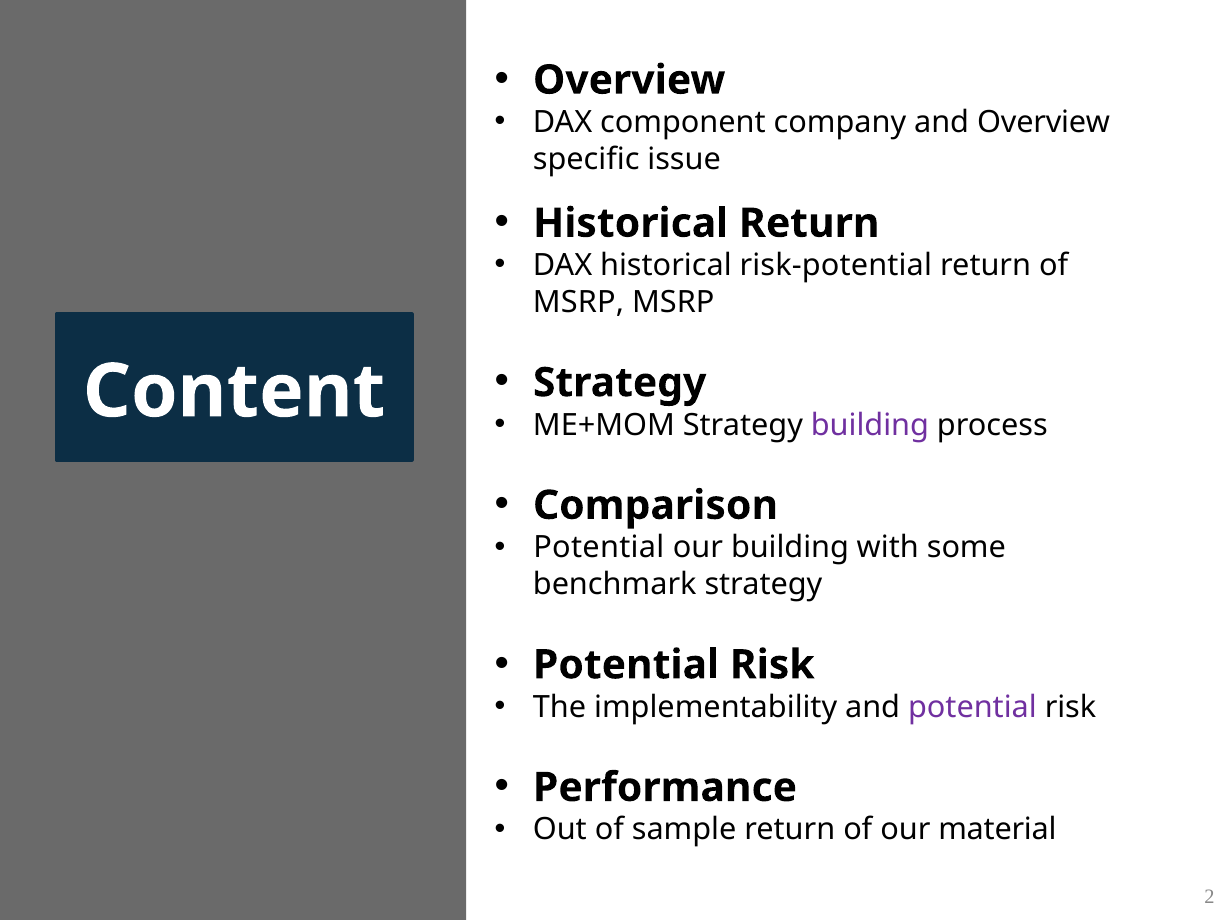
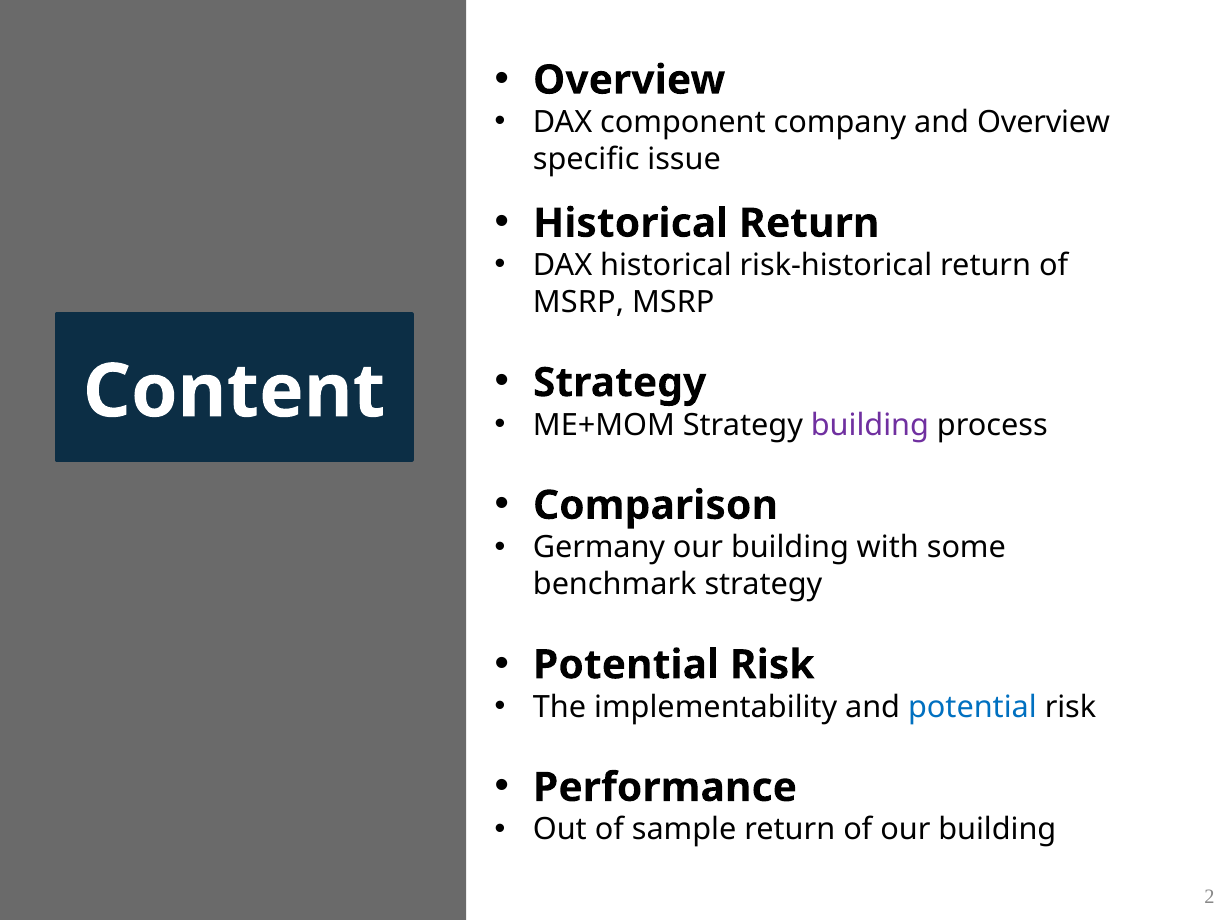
risk-potential: risk-potential -> risk-historical
Potential at (599, 548): Potential -> Germany
potential at (972, 707) colour: purple -> blue
of our material: material -> building
